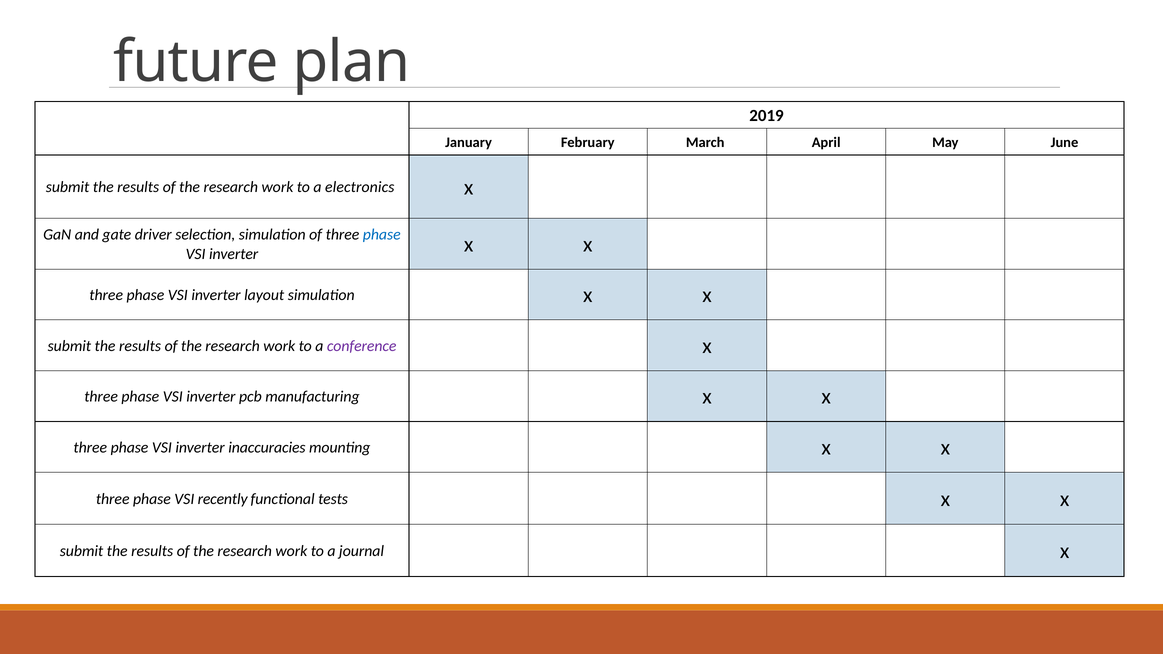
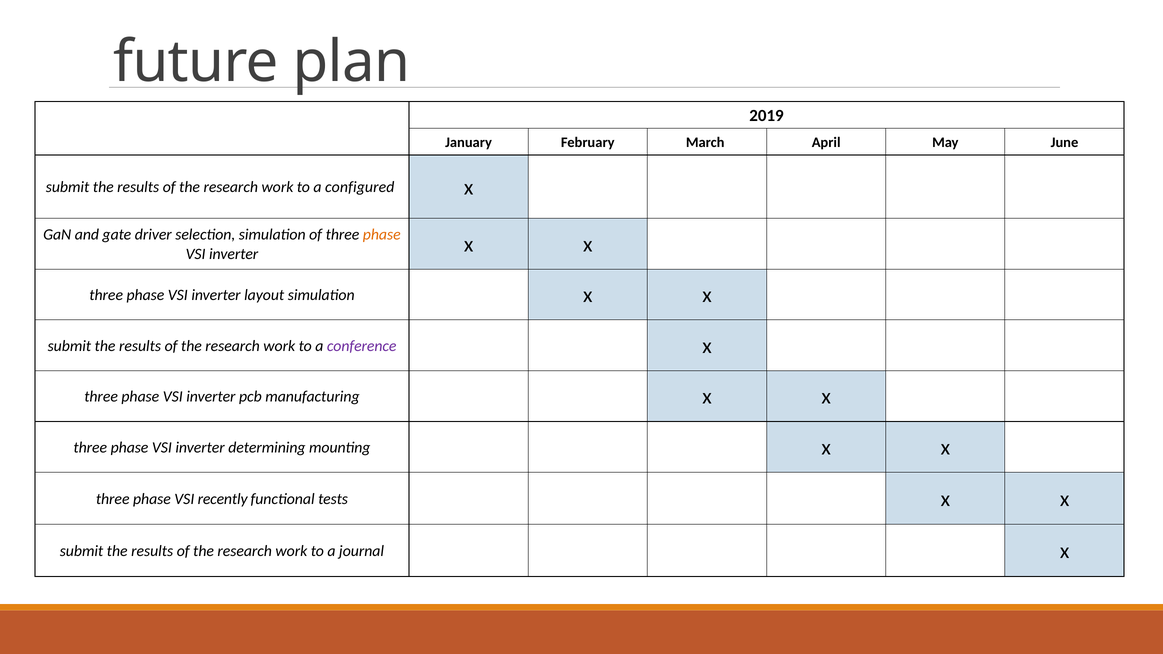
electronics: electronics -> configured
phase at (382, 235) colour: blue -> orange
inaccuracies: inaccuracies -> determining
